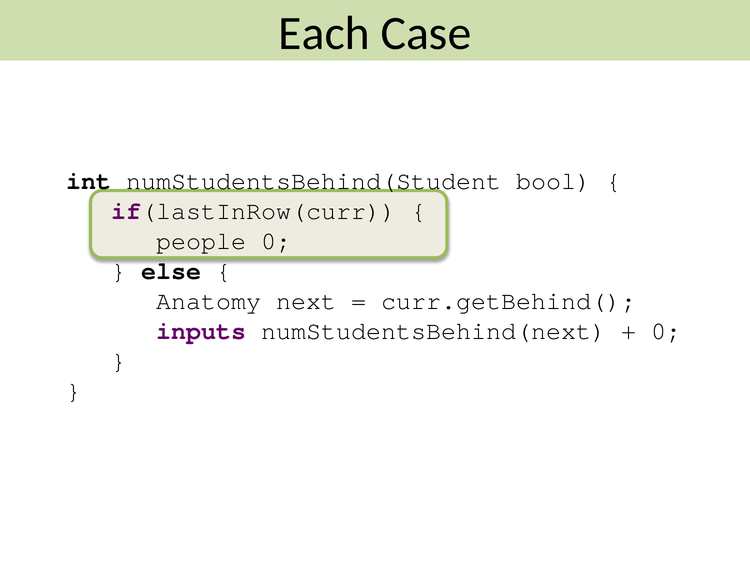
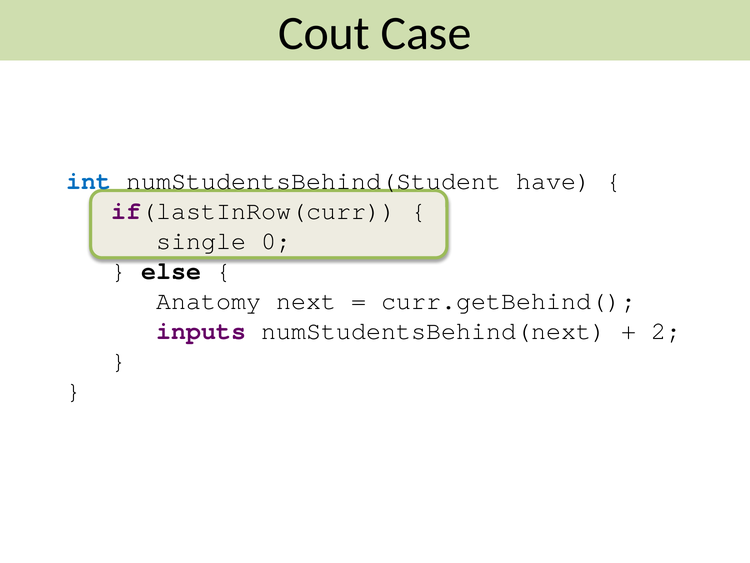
Each: Each -> Cout
int colour: black -> blue
bool: bool -> have
people: people -> single
0 at (666, 331): 0 -> 2
